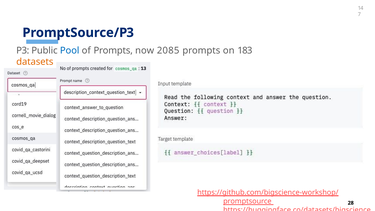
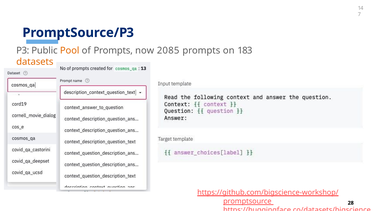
Pool colour: blue -> orange
